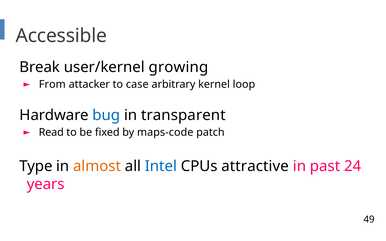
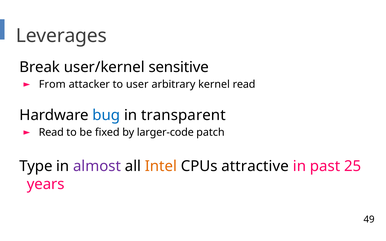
Accessible: Accessible -> Leverages
growing: growing -> sensitive
case: case -> user
kernel loop: loop -> read
maps-code: maps-code -> larger-code
almost colour: orange -> purple
Intel colour: blue -> orange
24: 24 -> 25
